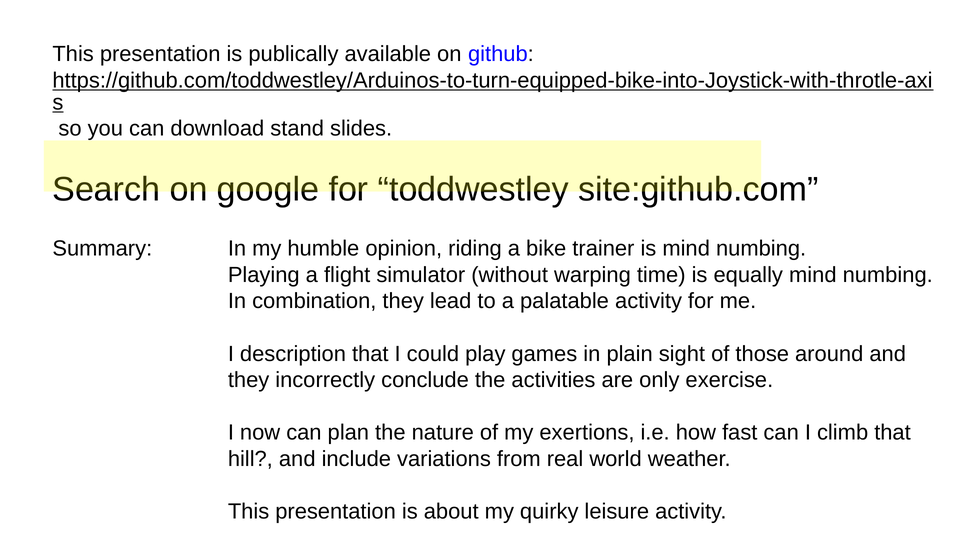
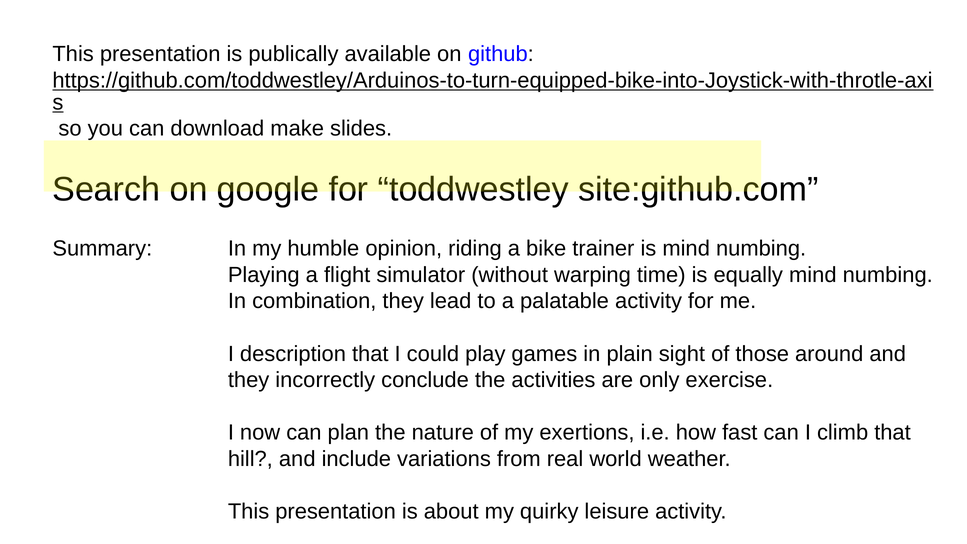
stand: stand -> make
